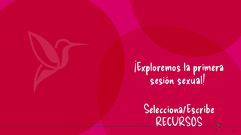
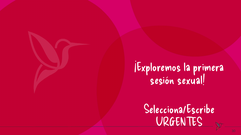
RECURSOS: RECURSOS -> URGENTES
